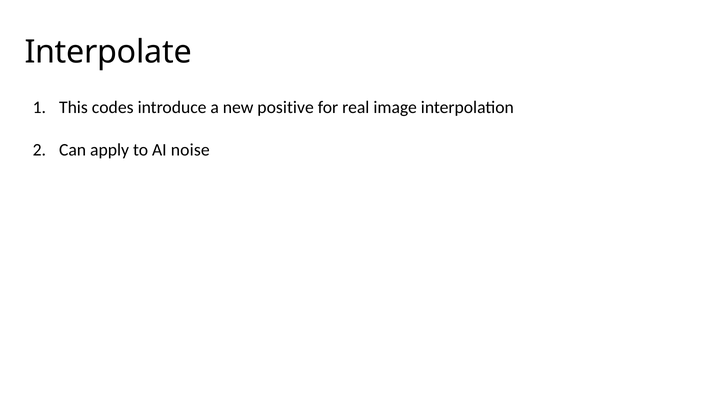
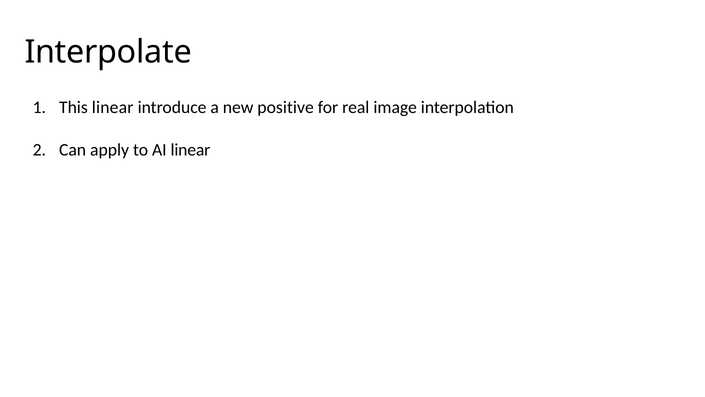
This codes: codes -> linear
AI noise: noise -> linear
